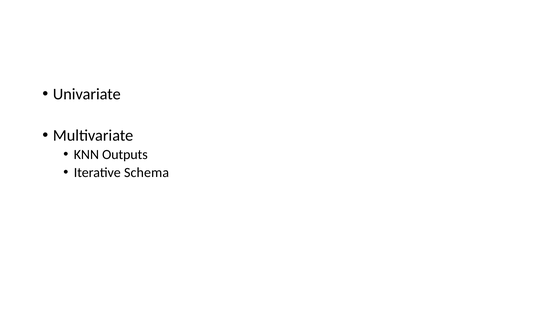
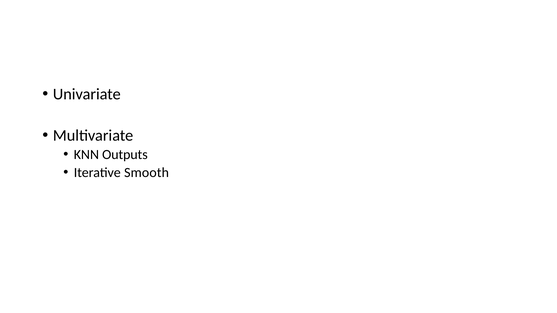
Schema: Schema -> Smooth
